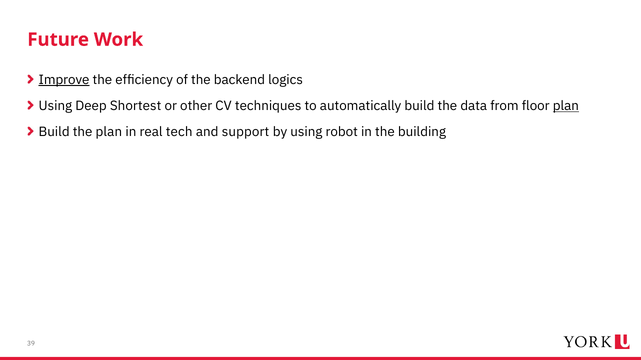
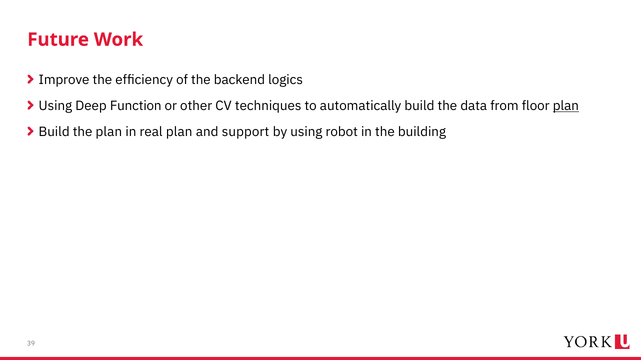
Improve underline: present -> none
Shortest: Shortest -> Function
real tech: tech -> plan
